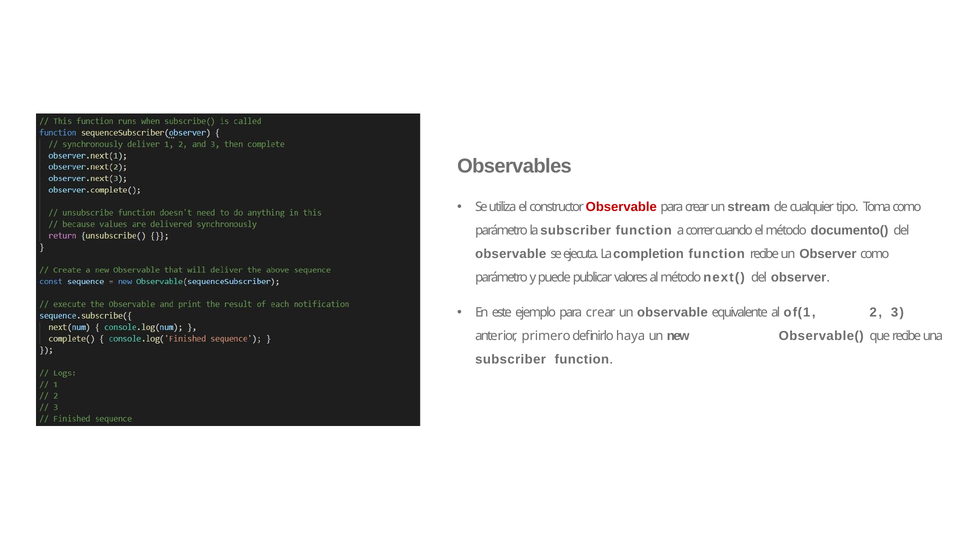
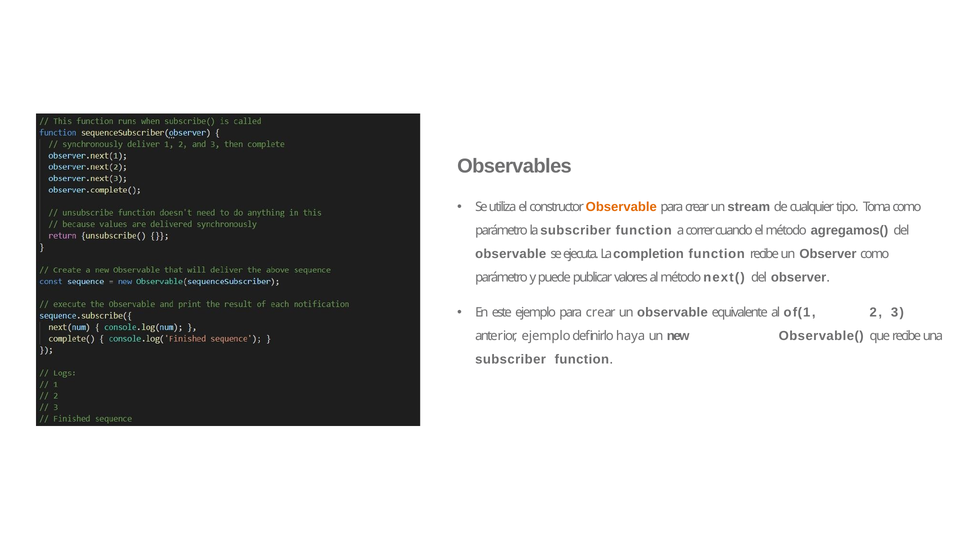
Observable at (621, 207) colour: red -> orange
documento(: documento( -> agregamos(
anterior primero: primero -> ejemplo
